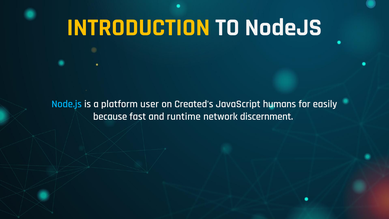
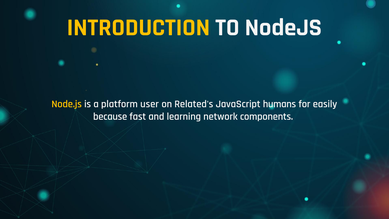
Node.js colour: light blue -> yellow
Created's: Created's -> Related's
runtime: runtime -> learning
discernment: discernment -> components
